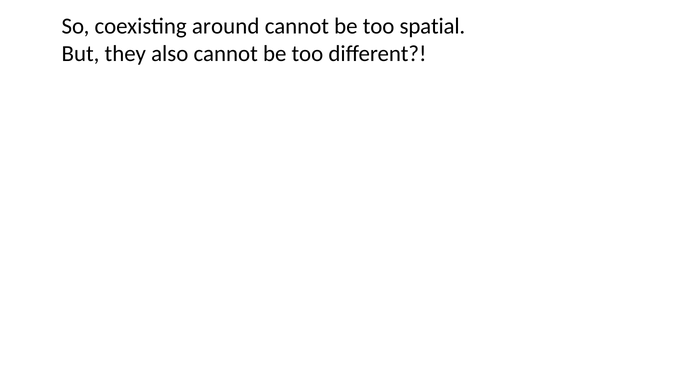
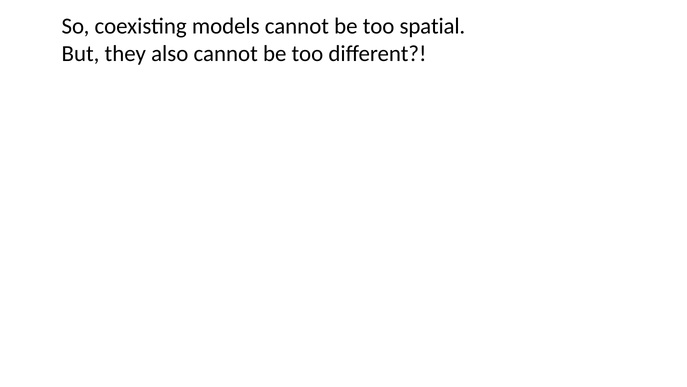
around: around -> models
